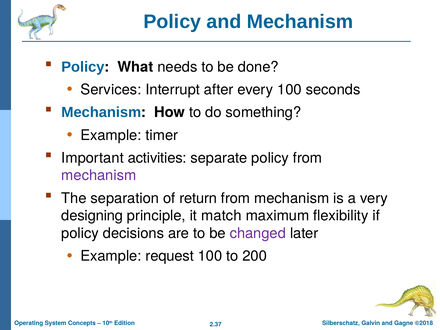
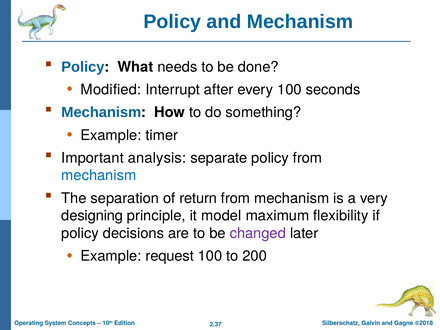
Services: Services -> Modified
activities: activities -> analysis
mechanism at (99, 175) colour: purple -> blue
match: match -> model
